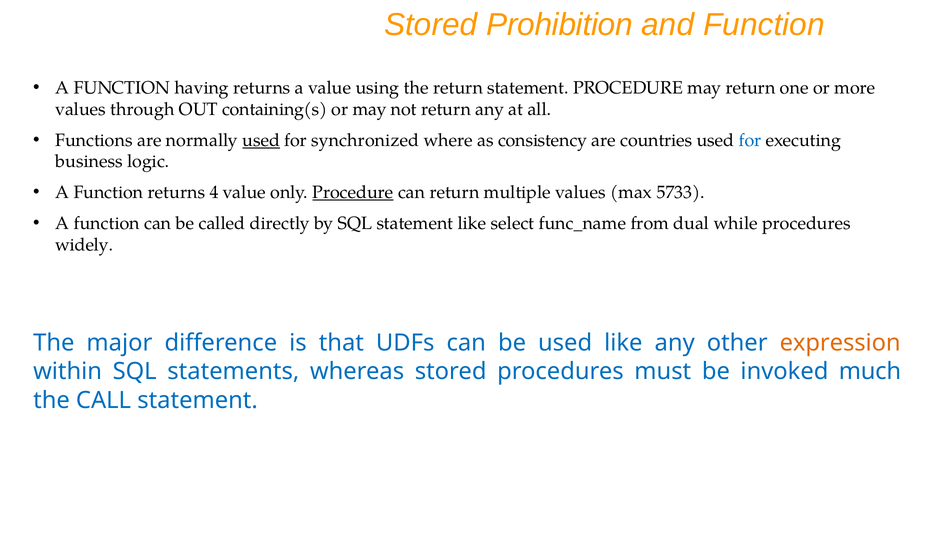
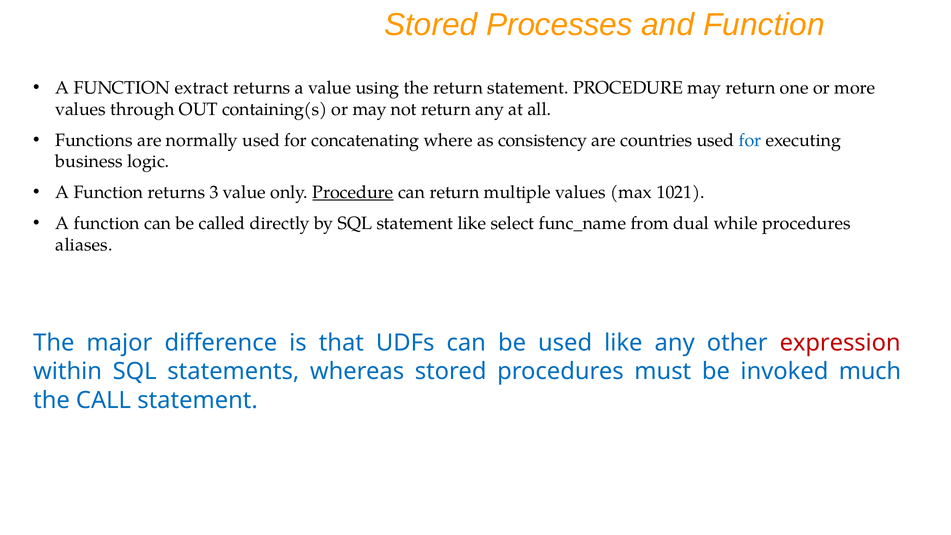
Prohibition: Prohibition -> Processes
having: having -> extract
used at (261, 140) underline: present -> none
synchronized: synchronized -> concatenating
4: 4 -> 3
5733: 5733 -> 1021
widely: widely -> aliases
expression colour: orange -> red
